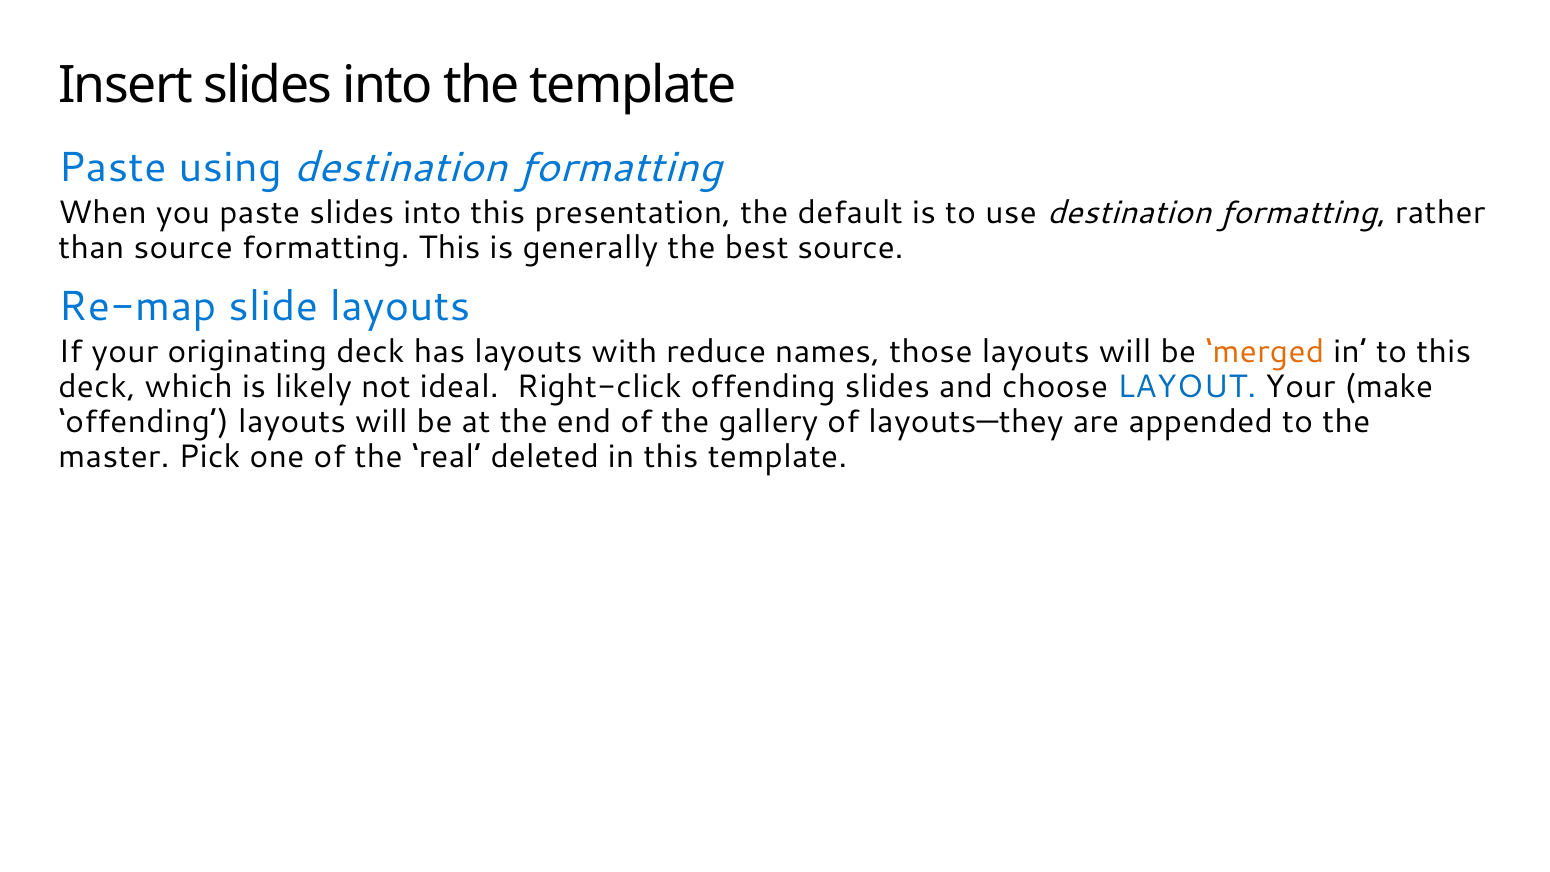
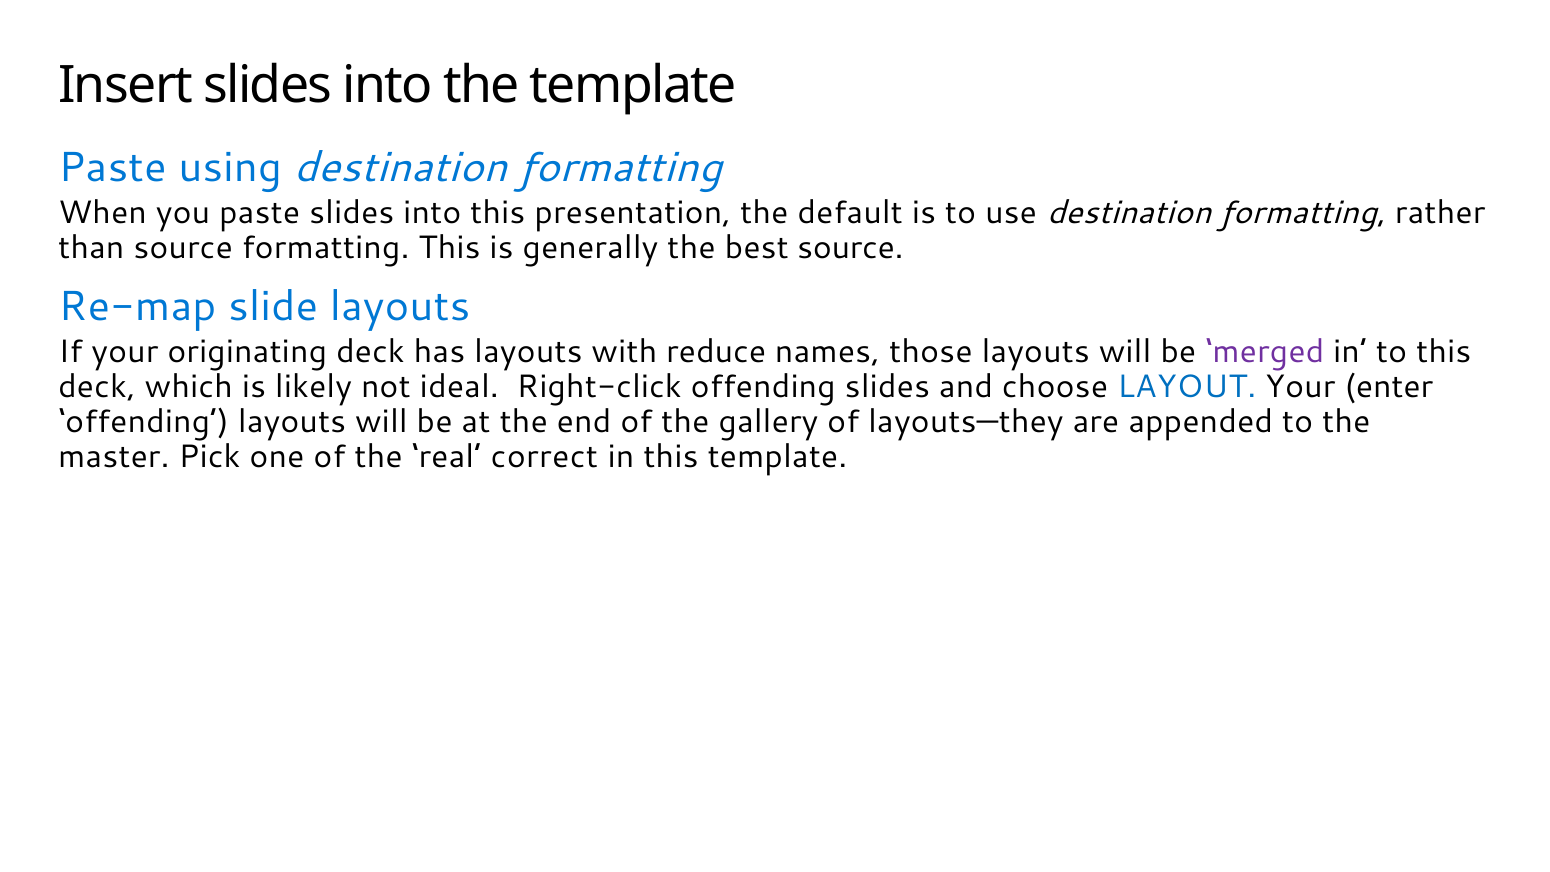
merged colour: orange -> purple
make: make -> enter
deleted: deleted -> correct
